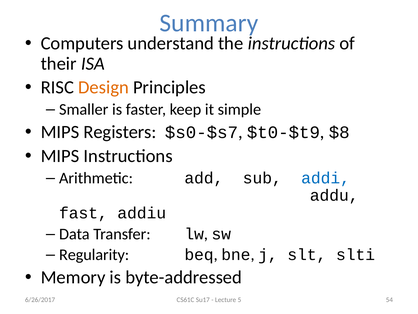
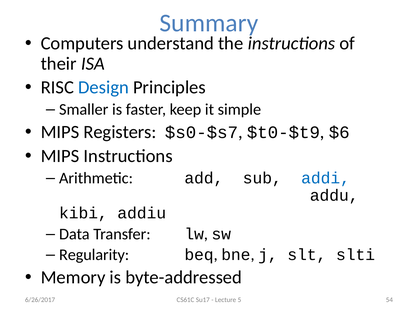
Design colour: orange -> blue
$8: $8 -> $6
fast: fast -> kibi
